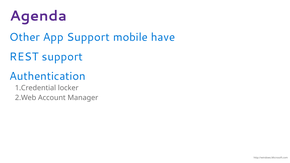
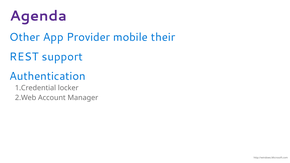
App Support: Support -> Provider
have: have -> their
